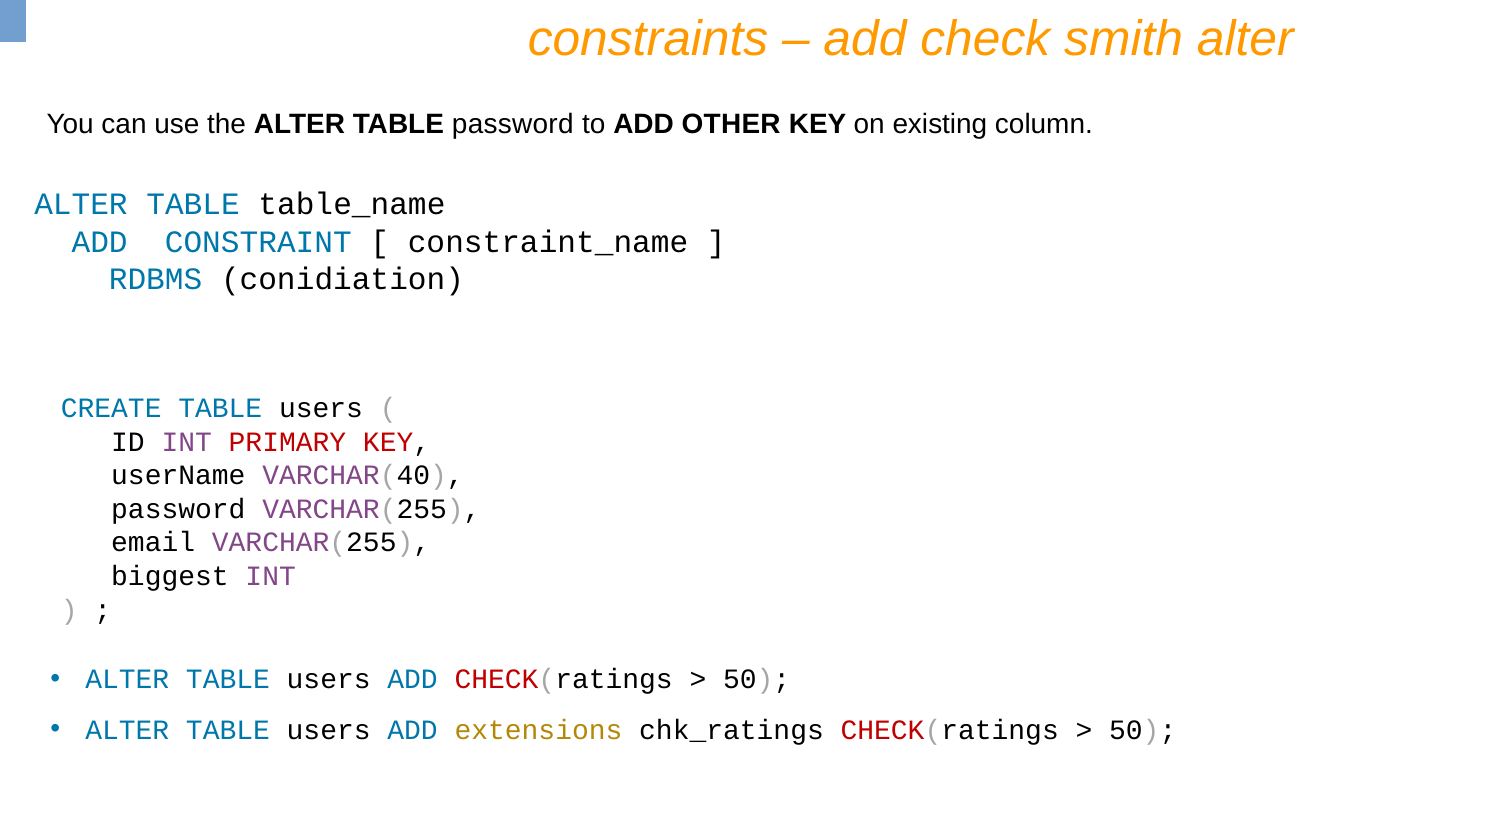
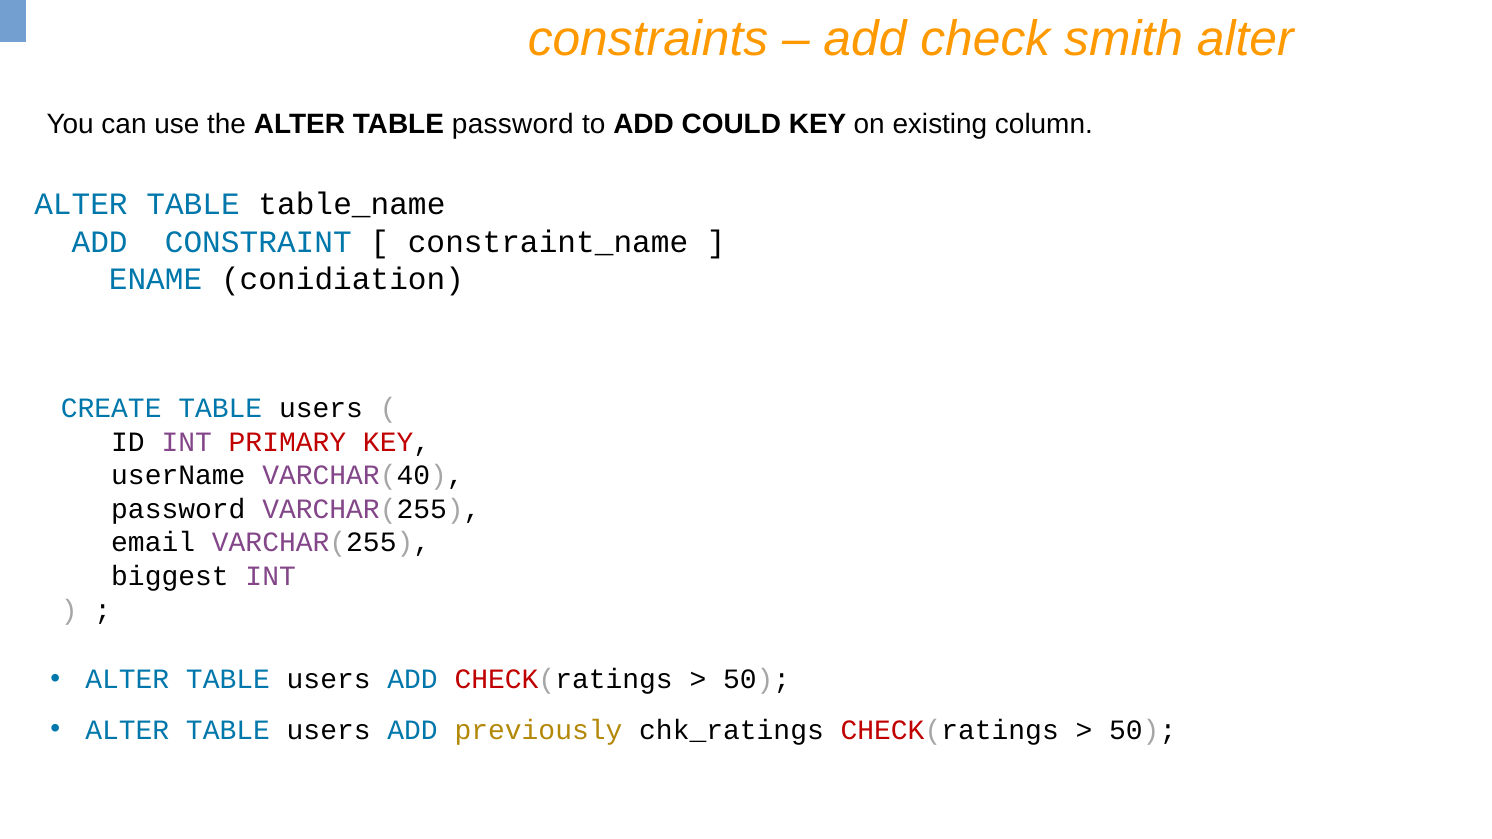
OTHER: OTHER -> COULD
RDBMS: RDBMS -> ENAME
extensions: extensions -> previously
